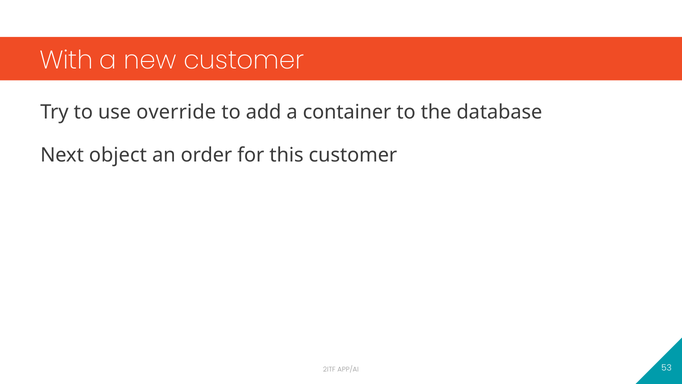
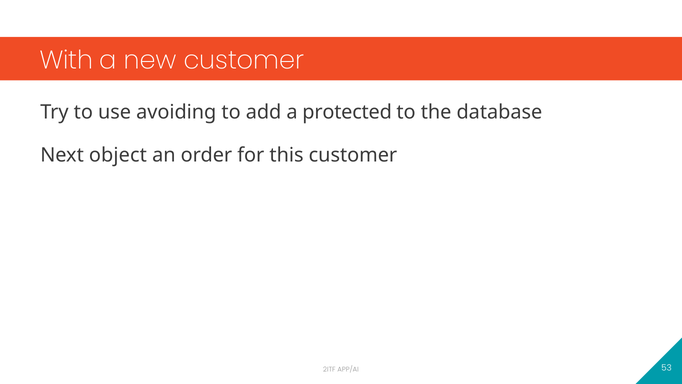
override: override -> avoiding
container: container -> protected
